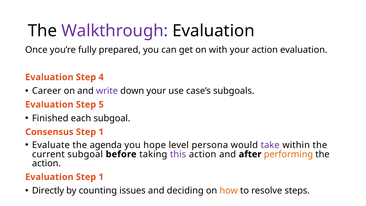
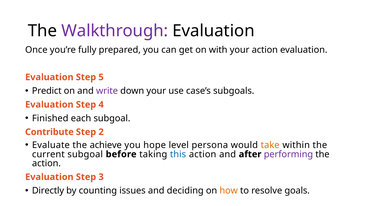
4: 4 -> 5
Career: Career -> Predict
5: 5 -> 4
Consensus: Consensus -> Contribute
1 at (101, 132): 1 -> 2
agenda: agenda -> achieve
take colour: purple -> orange
this colour: purple -> blue
performing colour: orange -> purple
Evaluation Step 1: 1 -> 3
steps: steps -> goals
